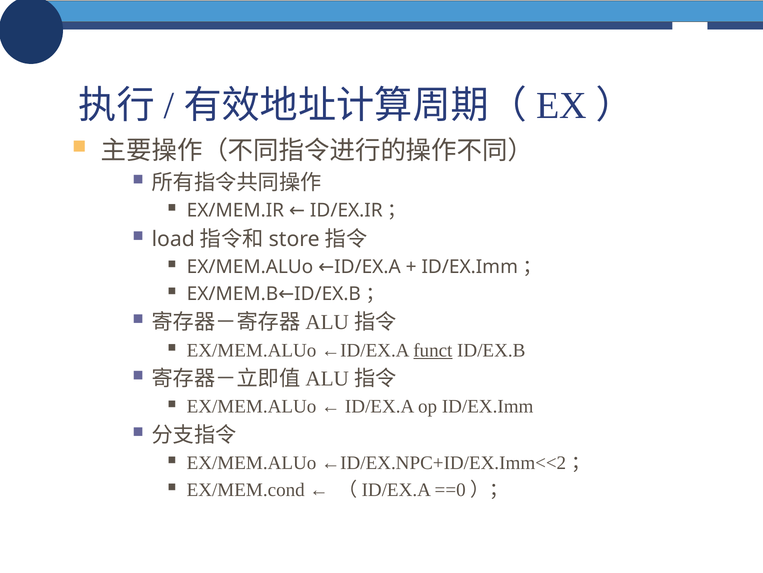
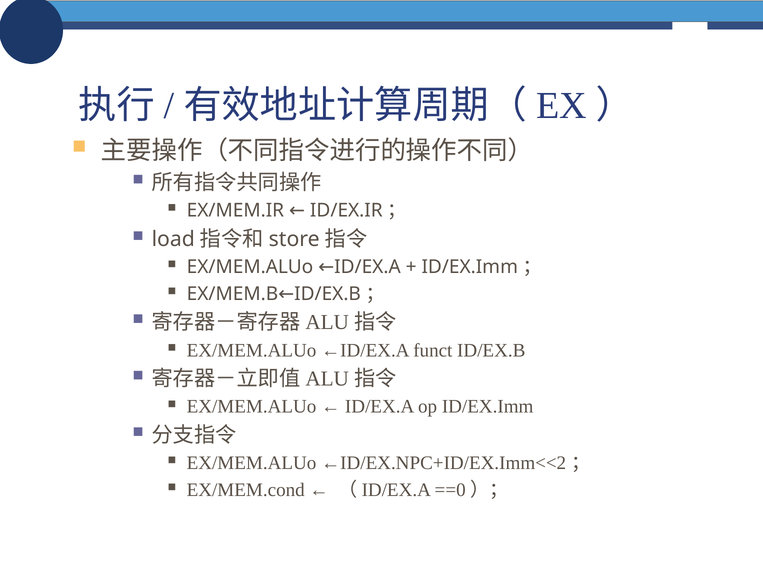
funct underline: present -> none
